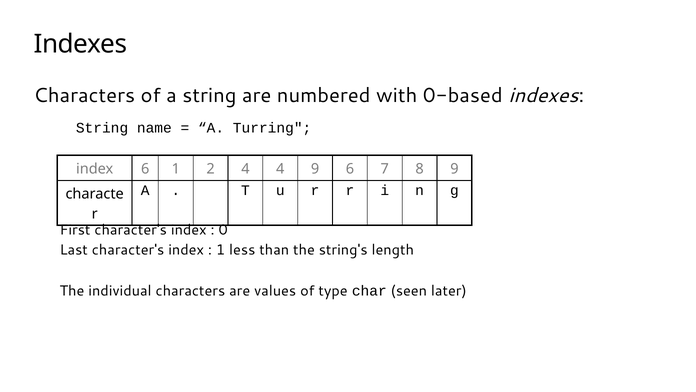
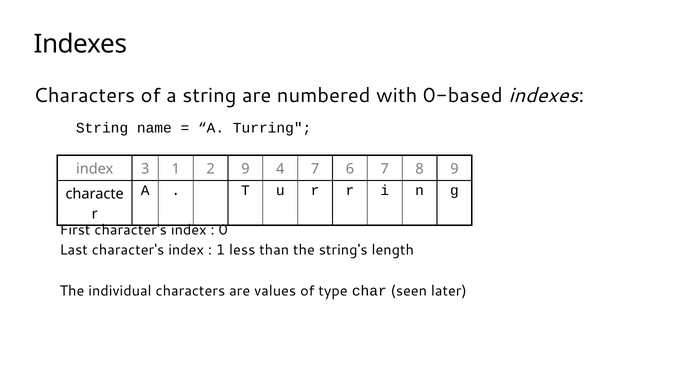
index 6: 6 -> 3
2 4: 4 -> 9
4 9: 9 -> 7
